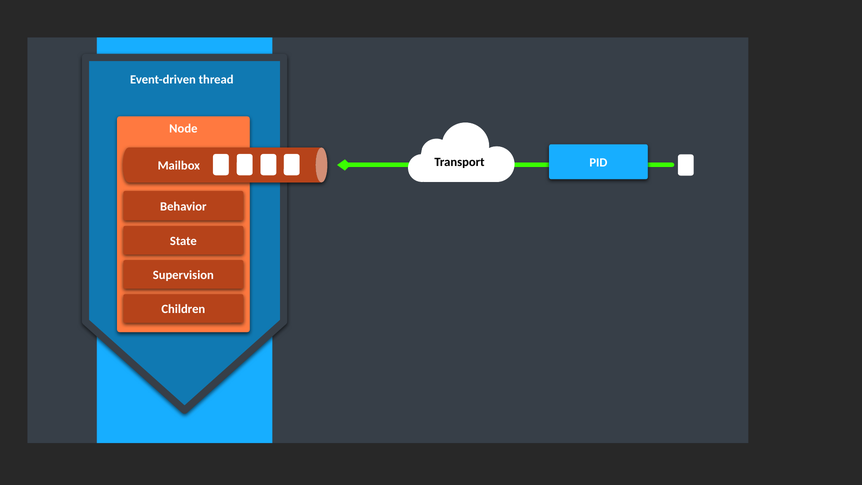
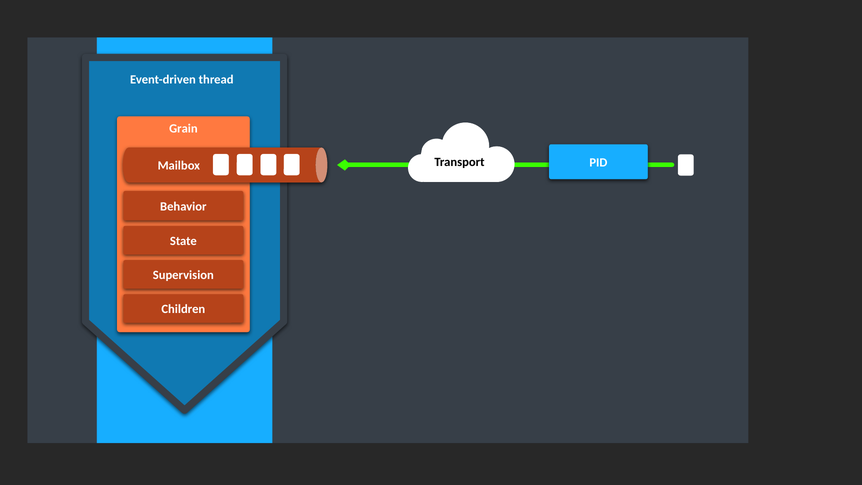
Node: Node -> Grain
